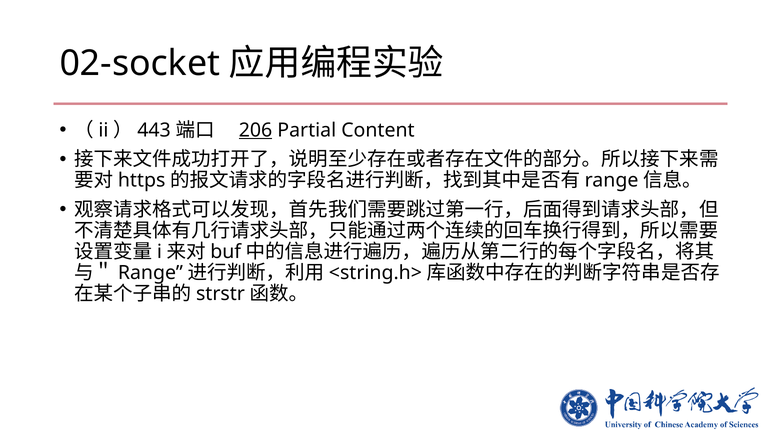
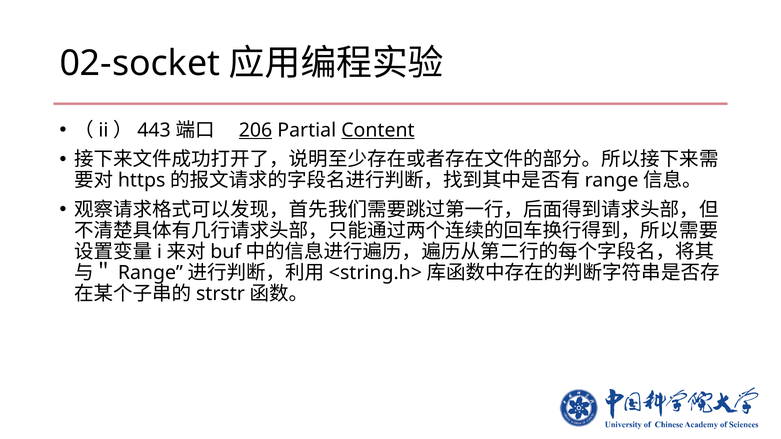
Content underline: none -> present
